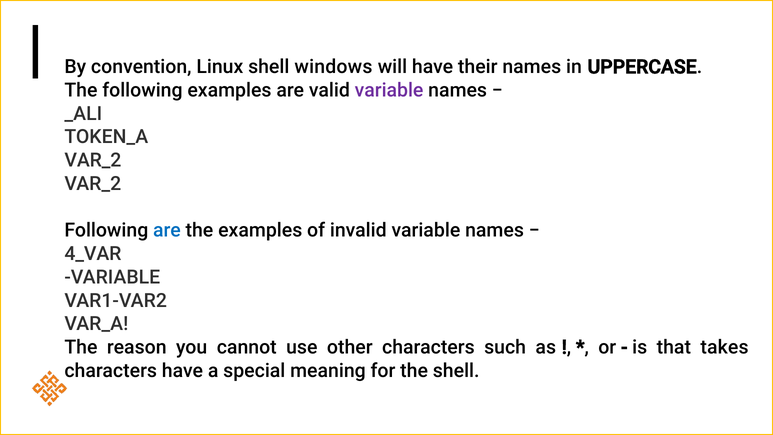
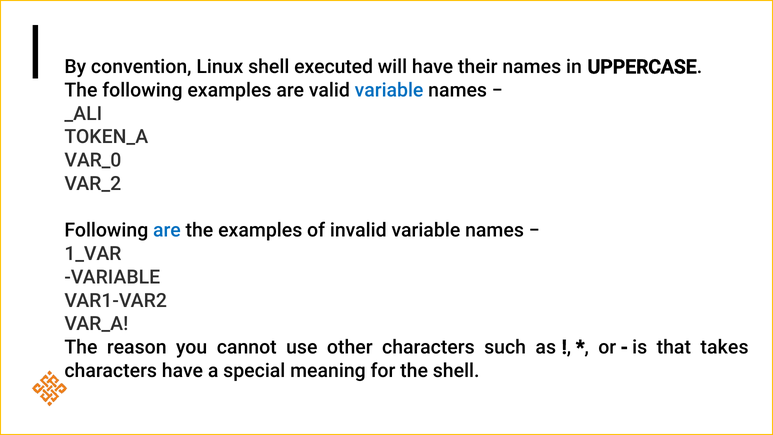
windows: windows -> executed
variable at (389, 90) colour: purple -> blue
VAR_2 at (93, 160): VAR_2 -> VAR_0
4_VAR: 4_VAR -> 1_VAR
